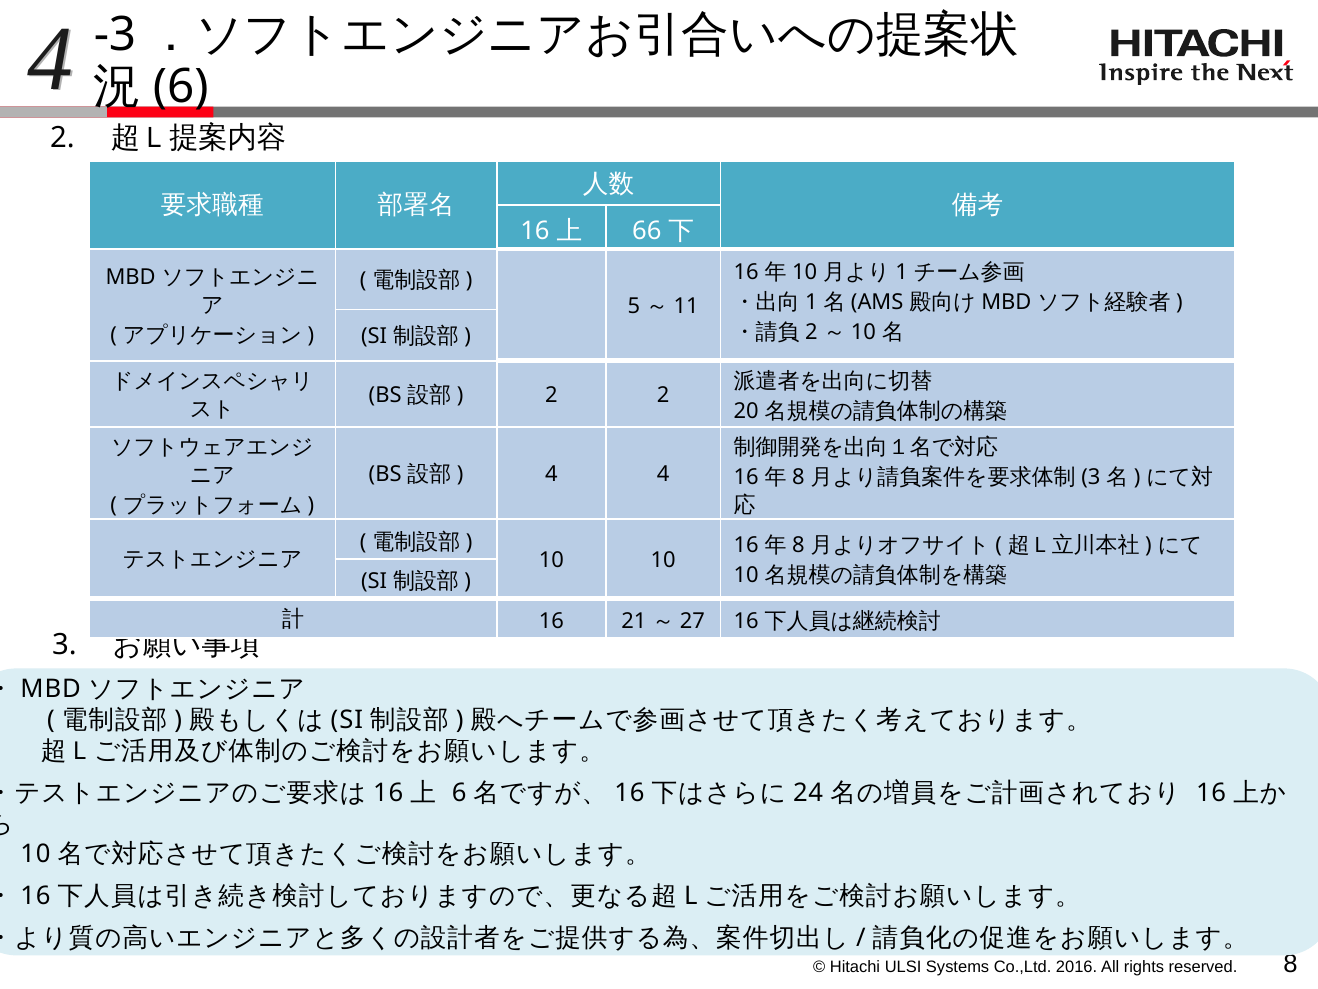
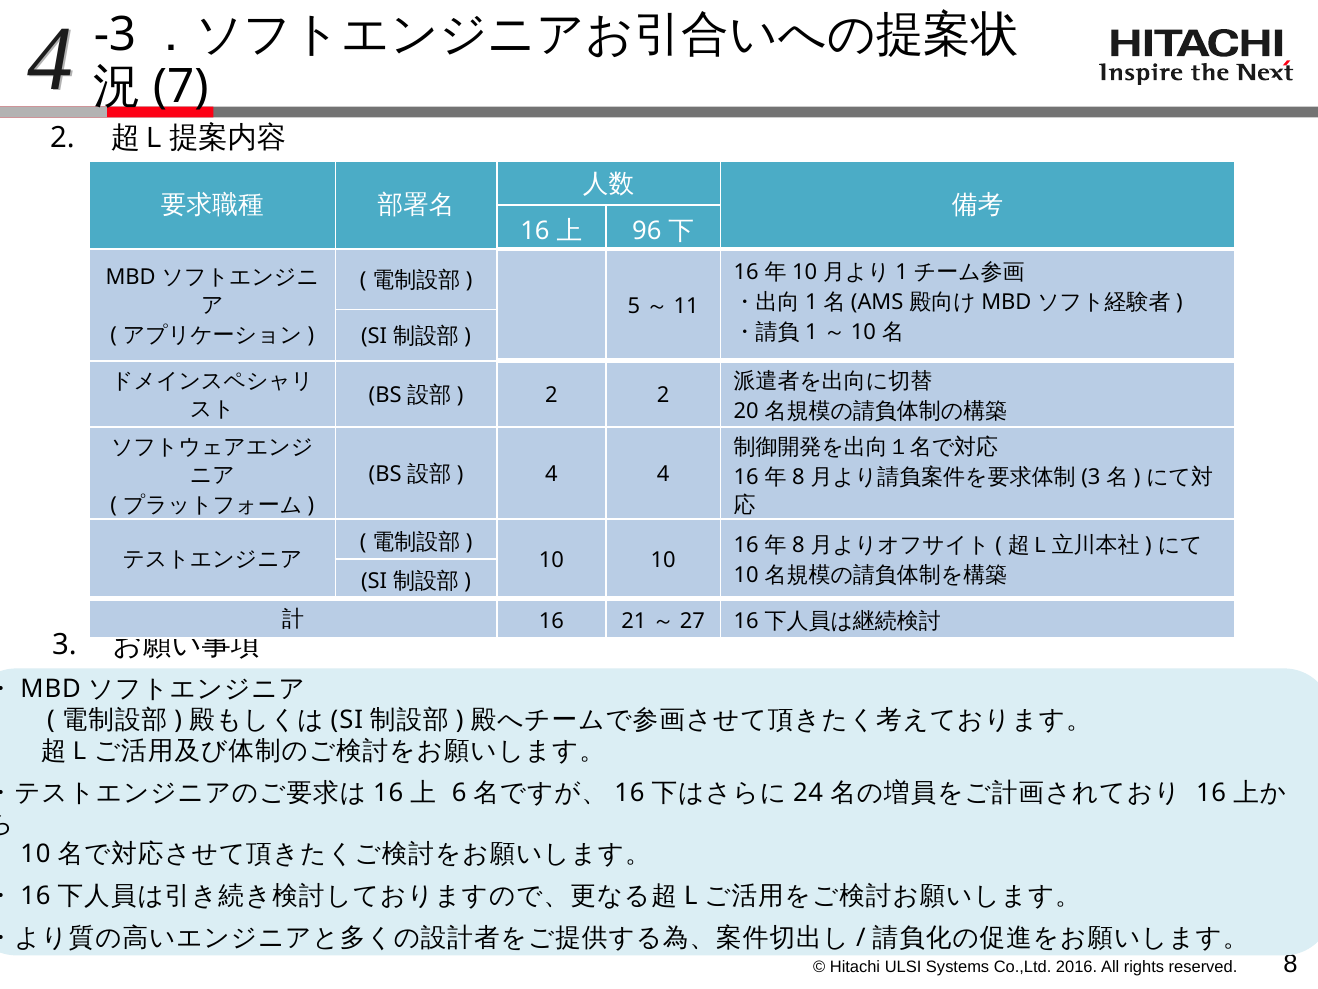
6 at (181, 86): 6 -> 7
66: 66 -> 96
2 at (811, 332): 2 -> 1
